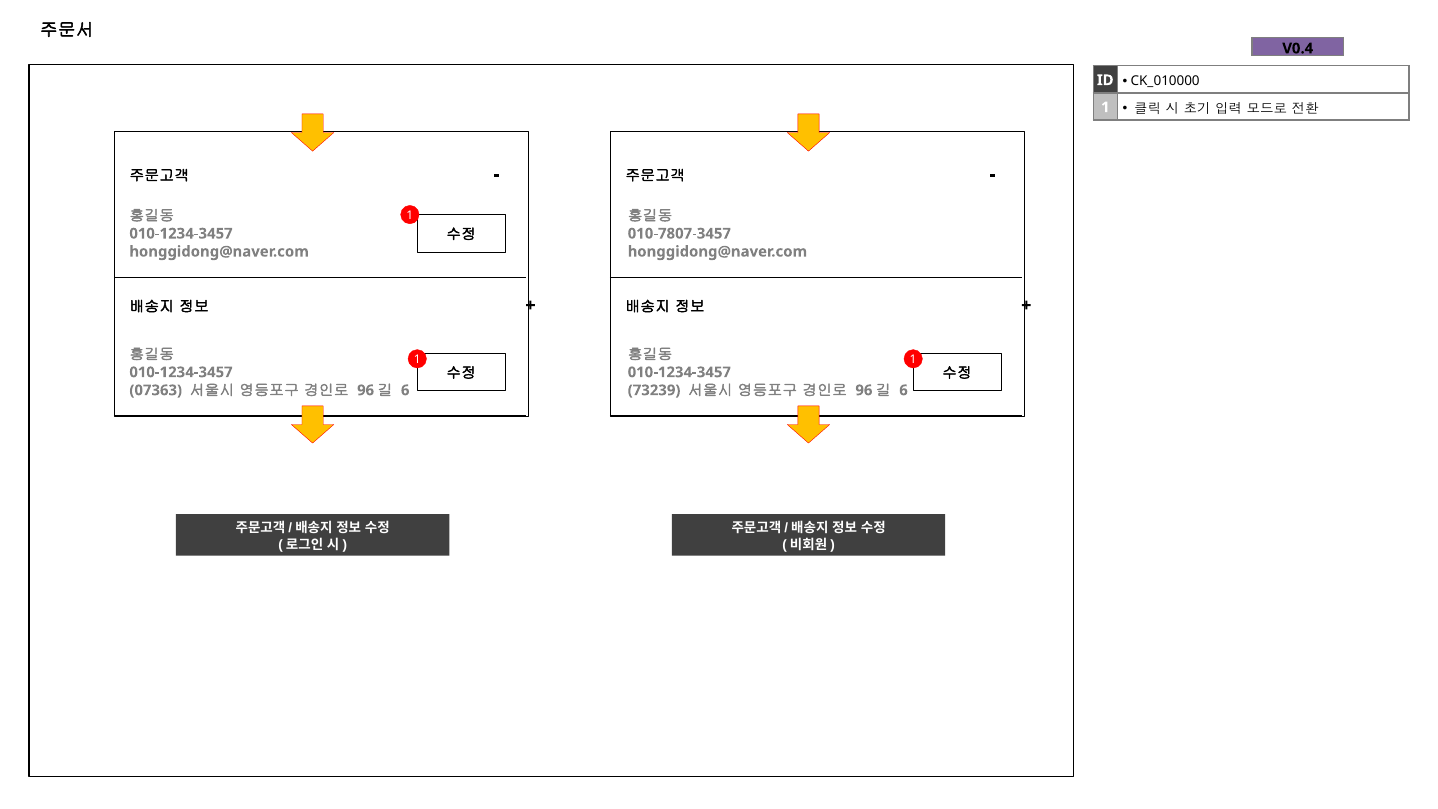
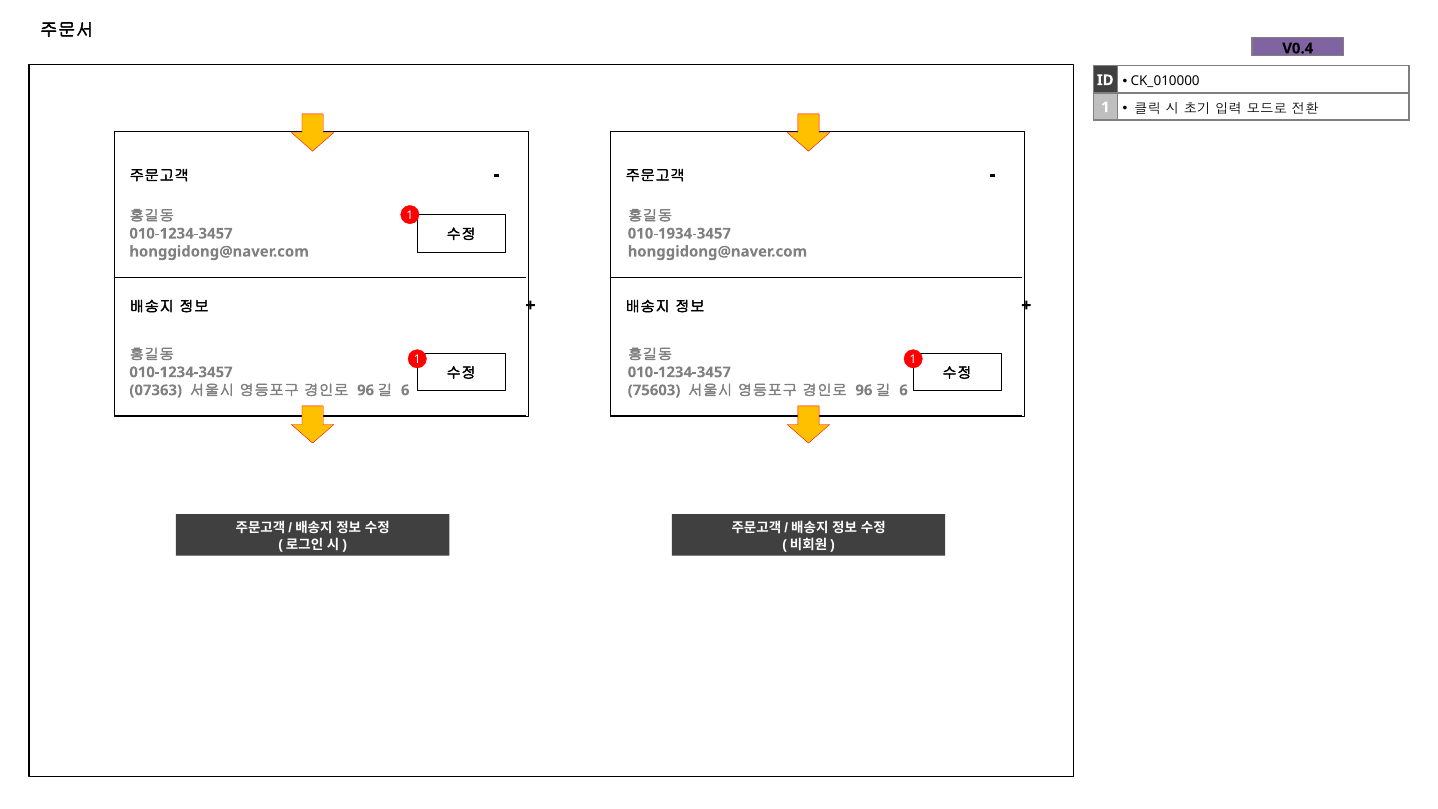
010-7807-3457: 010-7807-3457 -> 010-1934-3457
73239: 73239 -> 75603
